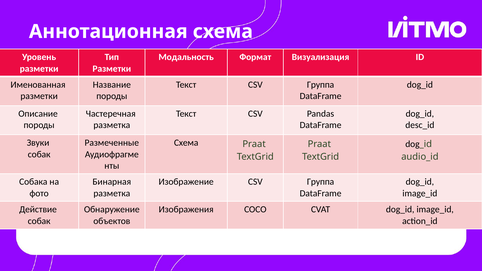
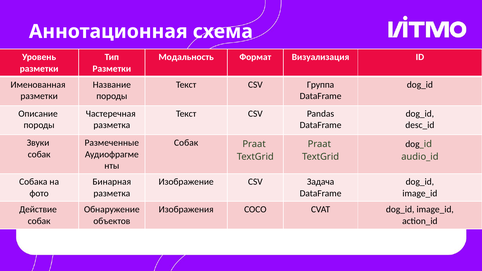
Схема at (186, 143): Схема -> Собак
Изображение CSV Группа: Группа -> Задача
